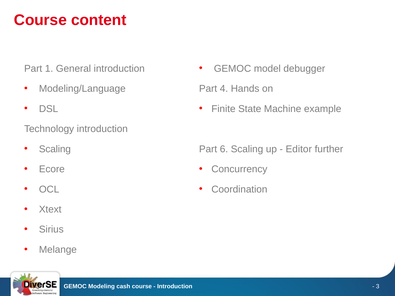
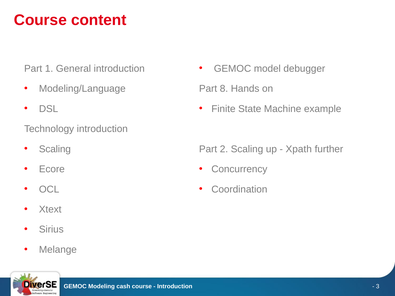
4: 4 -> 8
6: 6 -> 2
Editor: Editor -> Xpath
